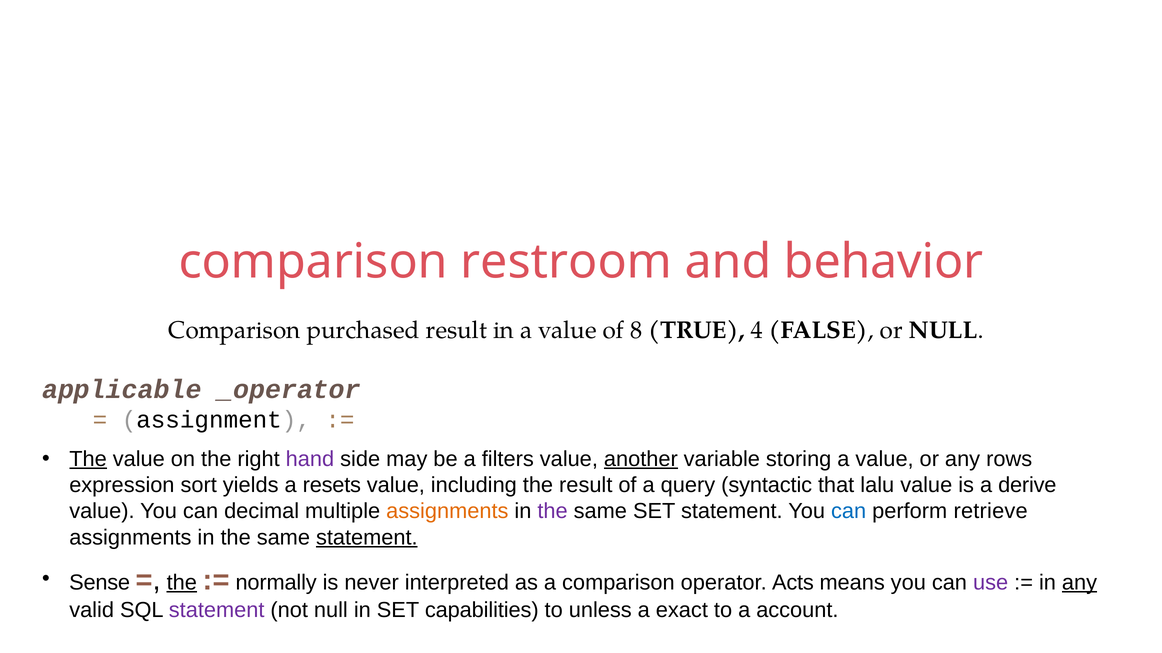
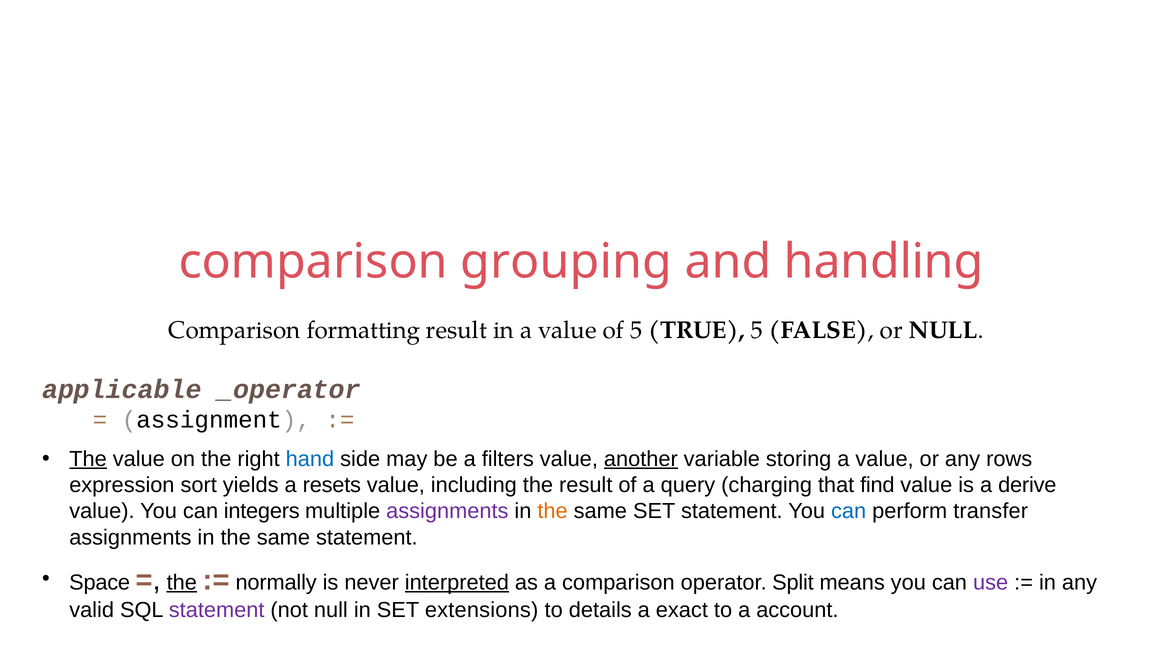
restroom: restroom -> grouping
behavior: behavior -> handling
purchased: purchased -> formatting
of 8: 8 -> 5
TRUE 4: 4 -> 5
hand colour: purple -> blue
syntactic: syntactic -> charging
lalu: lalu -> find
decimal: decimal -> integers
assignments at (447, 512) colour: orange -> purple
the at (553, 512) colour: purple -> orange
retrieve: retrieve -> transfer
statement at (367, 538) underline: present -> none
Sense: Sense -> Space
interpreted underline: none -> present
Acts: Acts -> Split
any at (1080, 583) underline: present -> none
capabilities: capabilities -> extensions
unless: unless -> details
